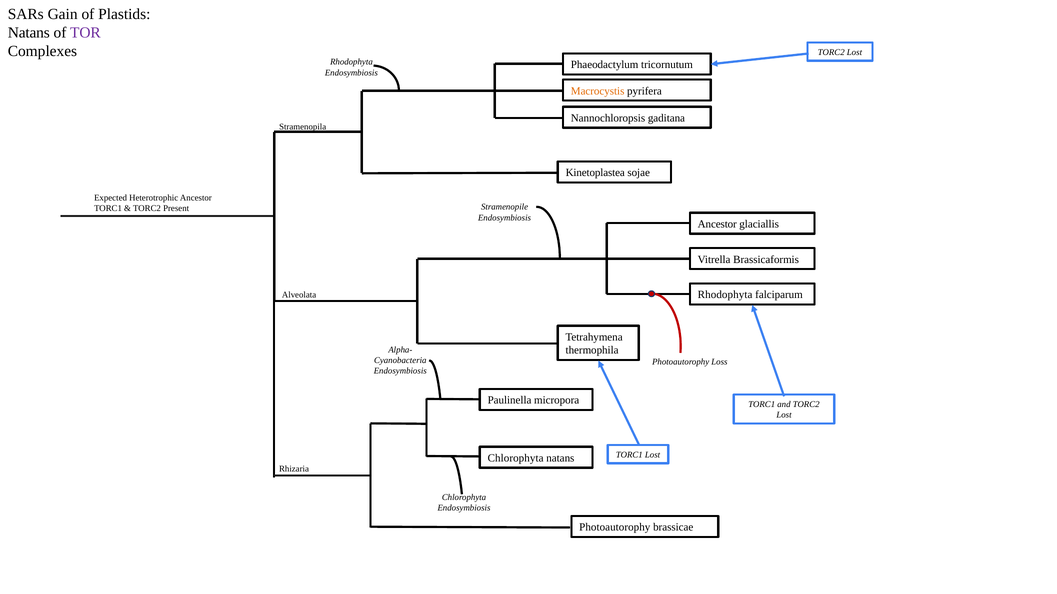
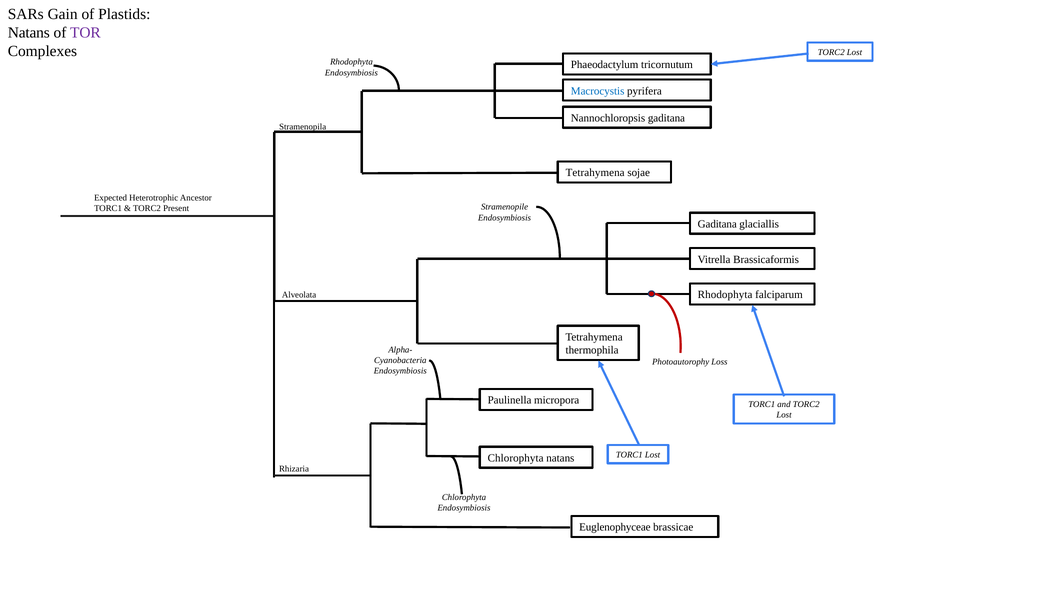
Macrocystis colour: orange -> blue
Kinetoplastea at (595, 173): Kinetoplastea -> Tetrahymena
Ancestor at (717, 224): Ancestor -> Gaditana
Photoautorophy at (615, 528): Photoautorophy -> Euglenophyceae
